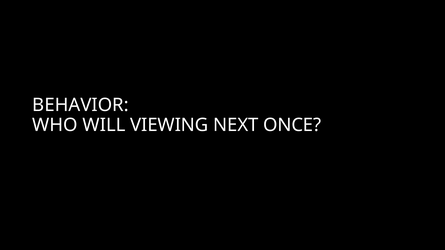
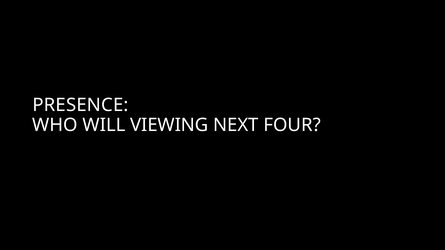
BEHAVIOR: BEHAVIOR -> PRESENCE
ONCE: ONCE -> FOUR
